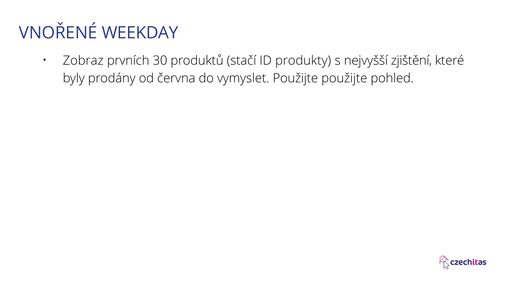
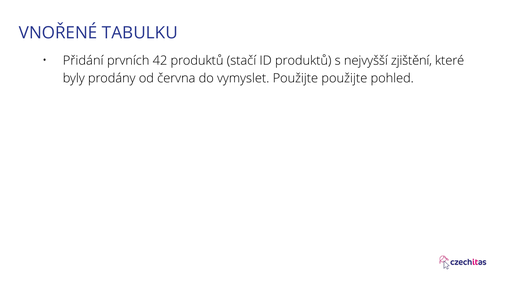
WEEKDAY: WEEKDAY -> TABULKU
Zobraz: Zobraz -> Přidání
30: 30 -> 42
ID produkty: produkty -> produktů
